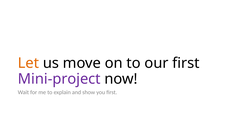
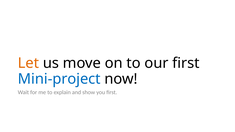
Mini-project colour: purple -> blue
